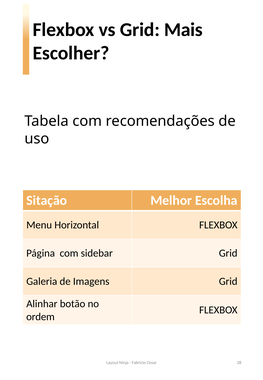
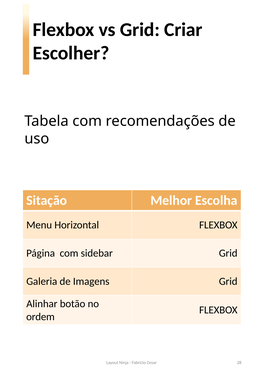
Mais: Mais -> Criar
